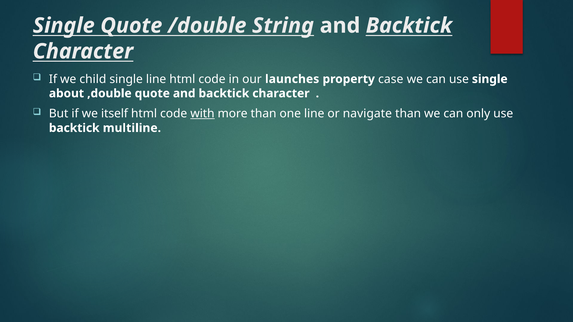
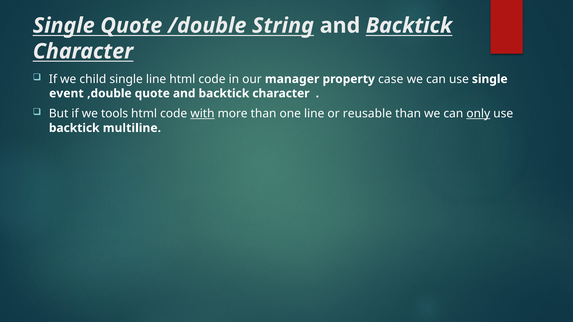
launches: launches -> manager
about: about -> event
itself: itself -> tools
navigate: navigate -> reusable
only underline: none -> present
